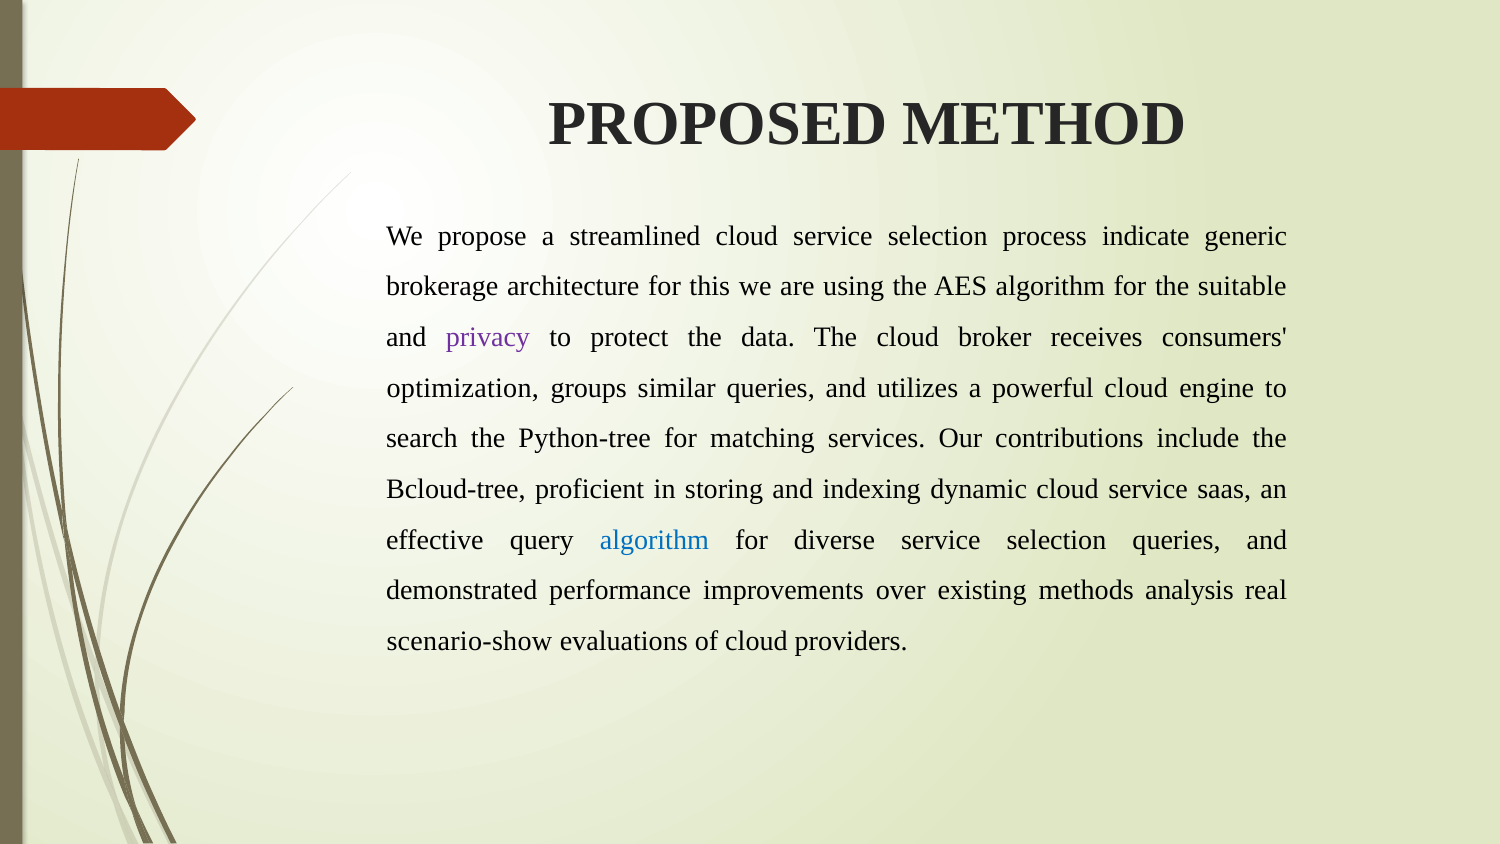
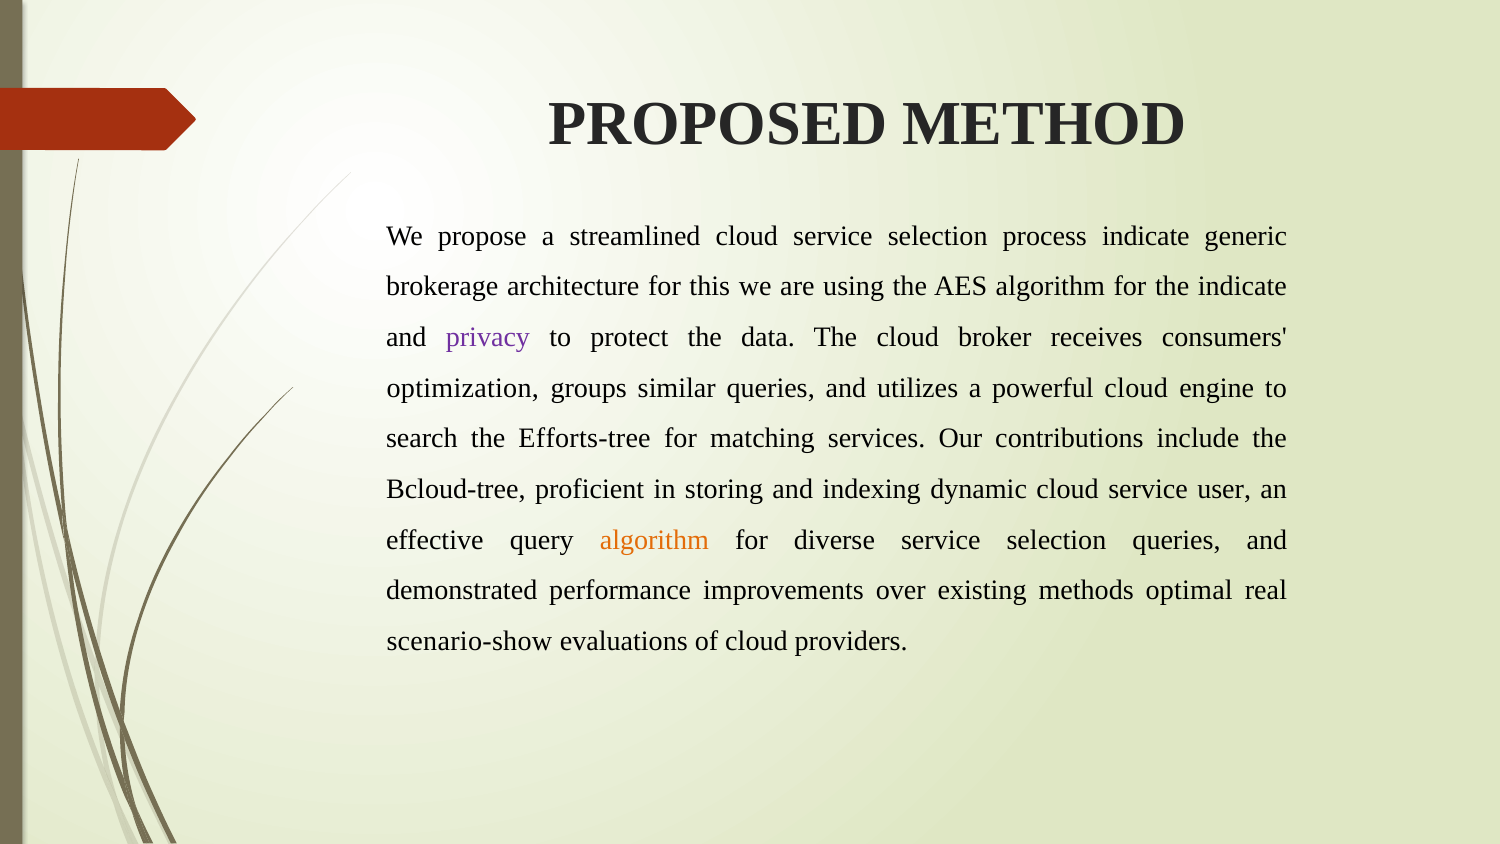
the suitable: suitable -> indicate
Python-tree: Python-tree -> Efforts-tree
saas: saas -> user
algorithm at (654, 540) colour: blue -> orange
analysis: analysis -> optimal
